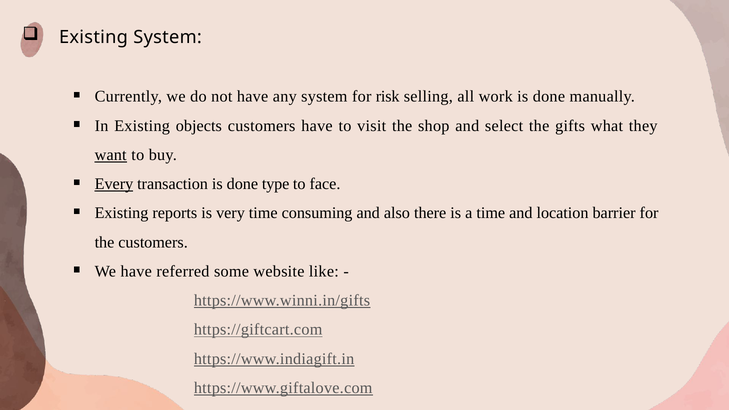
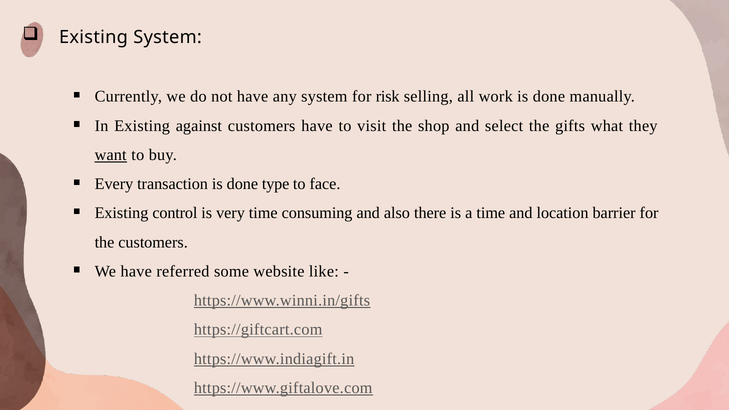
objects: objects -> against
Every underline: present -> none
reports: reports -> control
